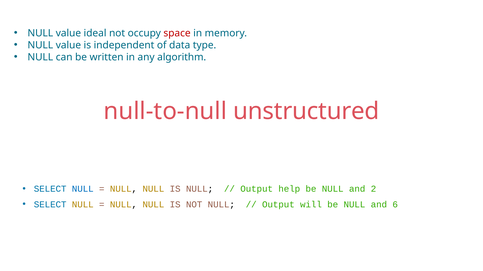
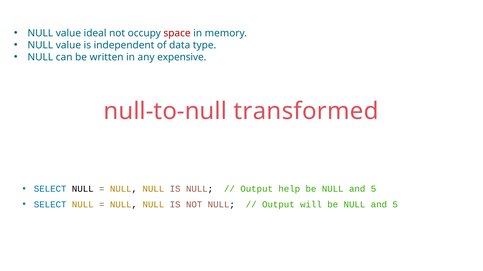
algorithm: algorithm -> expensive
unstructured: unstructured -> transformed
NULL at (83, 189) colour: blue -> black
2 at (373, 189): 2 -> 5
6 at (395, 205): 6 -> 5
